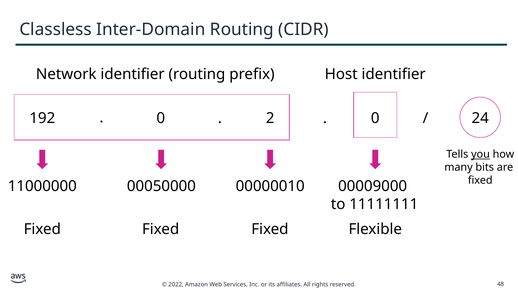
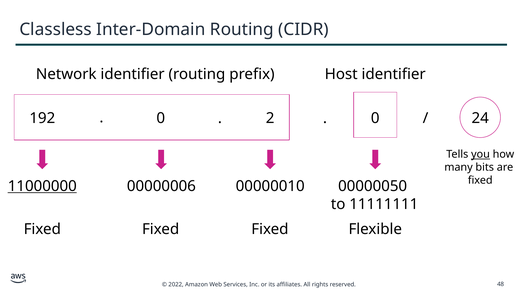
11000000 underline: none -> present
00050000: 00050000 -> 00000006
00009000: 00009000 -> 00000050
